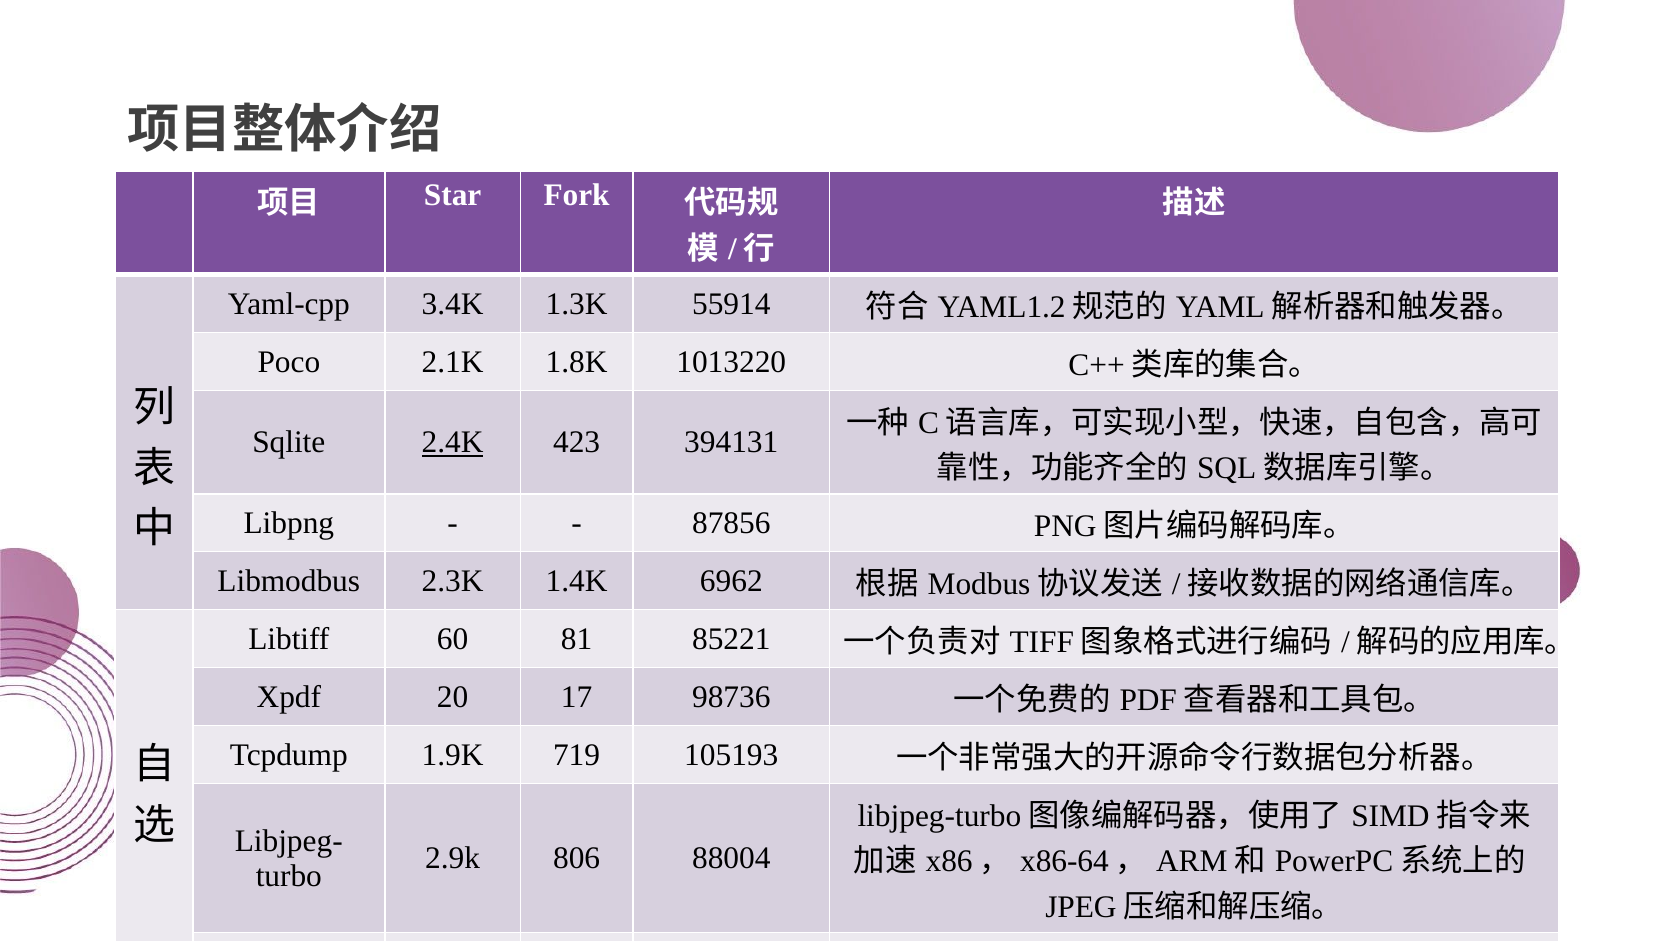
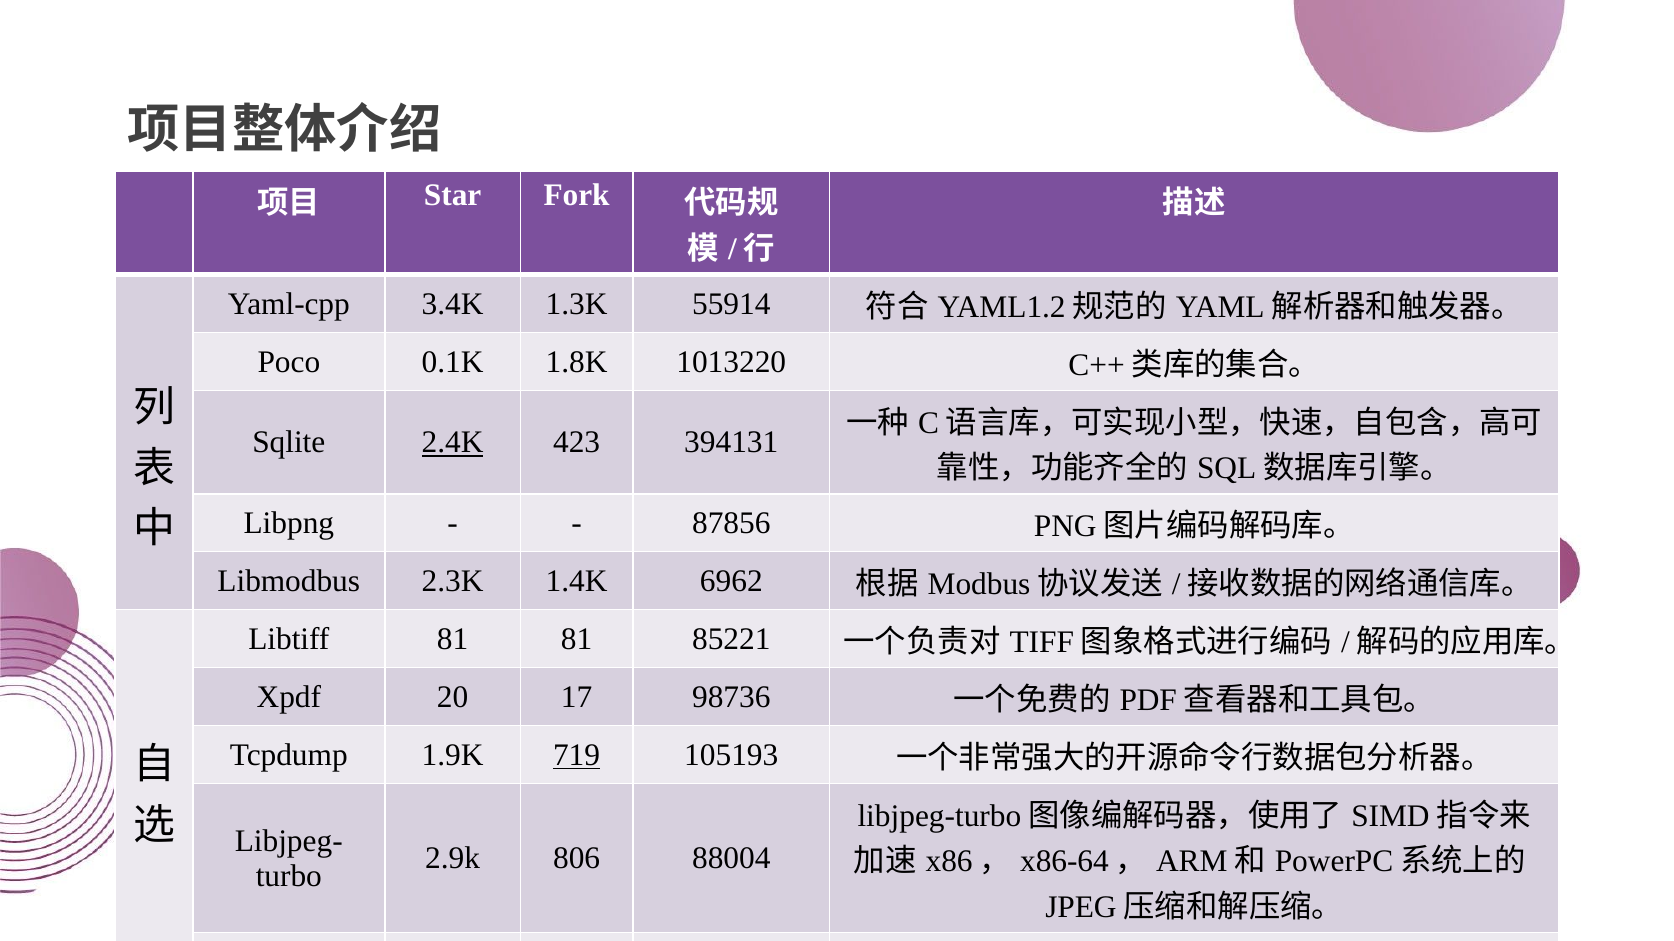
2.1K: 2.1K -> 0.1K
Libtiff 60: 60 -> 81
719 underline: none -> present
